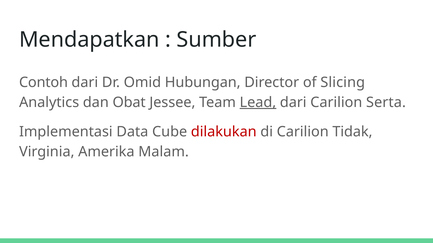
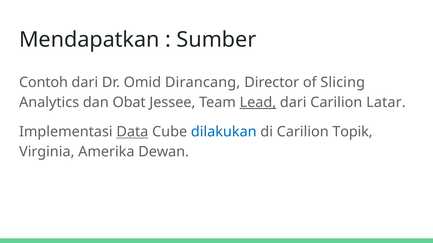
Hubungan: Hubungan -> Dirancang
Serta: Serta -> Latar
Data underline: none -> present
dilakukan colour: red -> blue
Tidak: Tidak -> Topik
Malam: Malam -> Dewan
